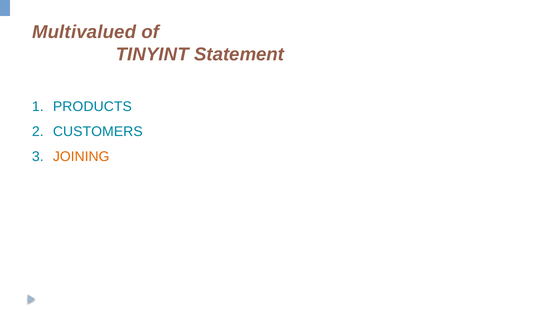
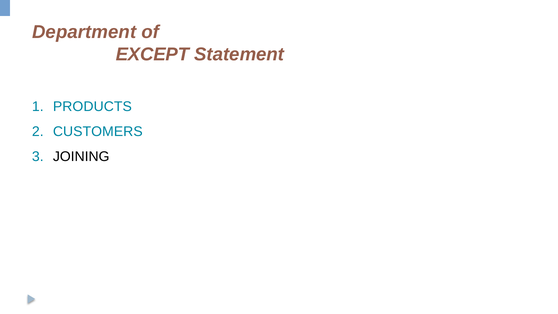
Multivalued: Multivalued -> Department
TINYINT: TINYINT -> EXCEPT
JOINING colour: orange -> black
